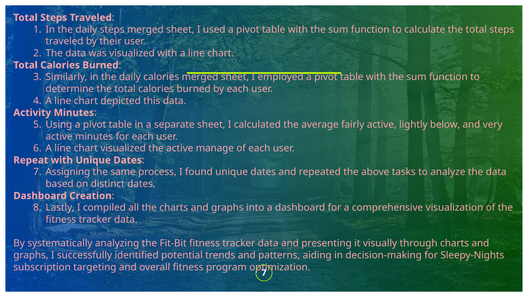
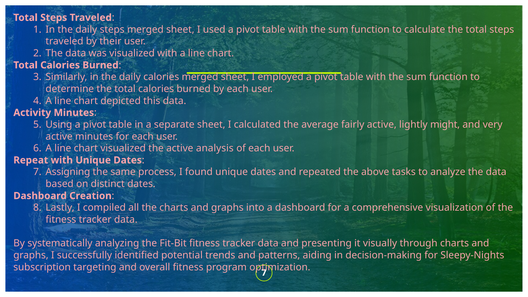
below: below -> might
manage: manage -> analysis
